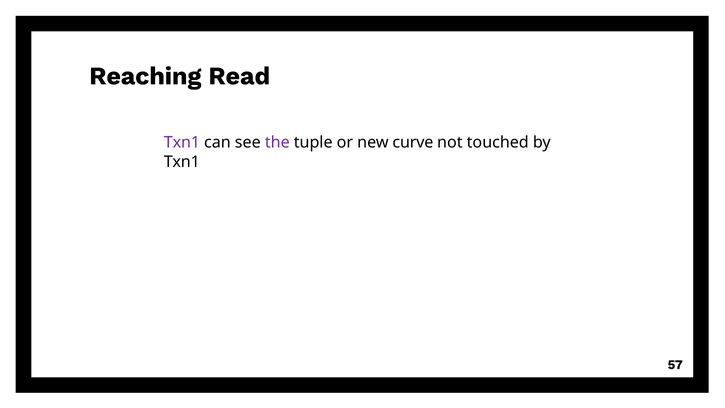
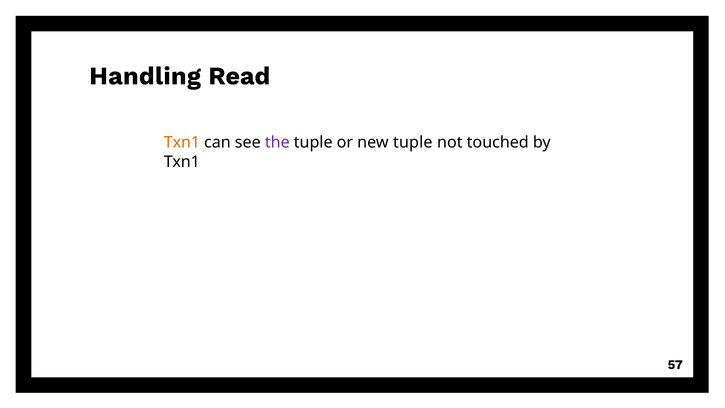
Reaching: Reaching -> Handling
Txn1 at (182, 143) colour: purple -> orange
new curve: curve -> tuple
